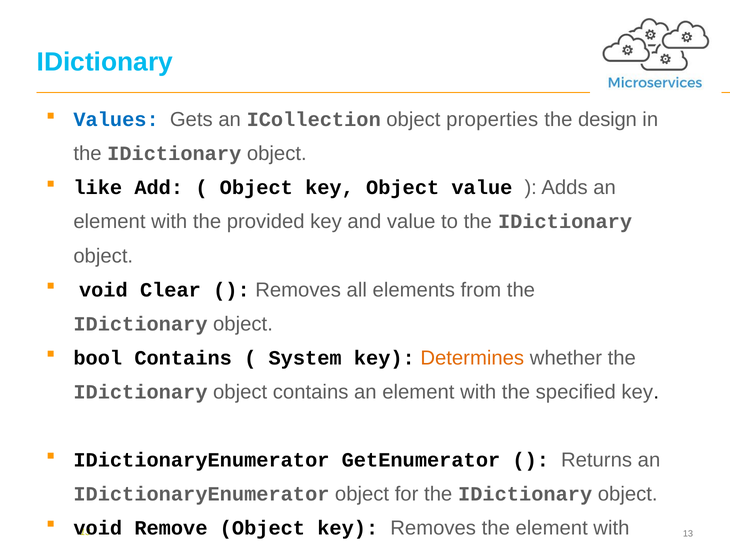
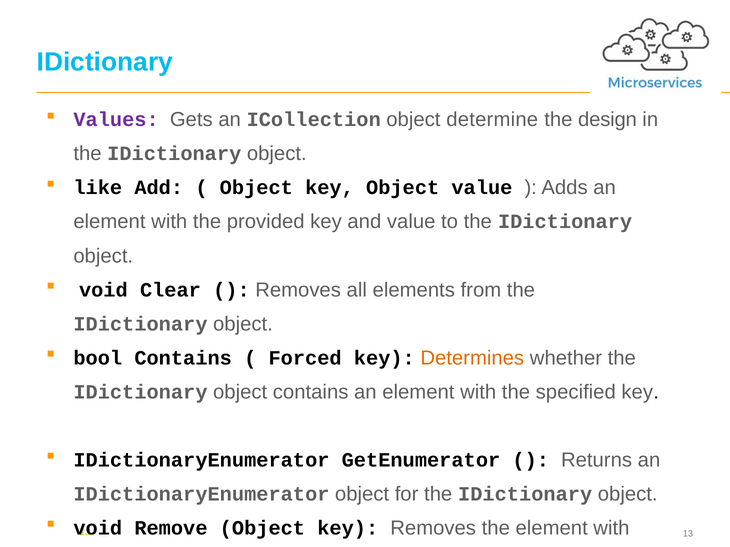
Values colour: blue -> purple
properties: properties -> determine
System: System -> Forced
